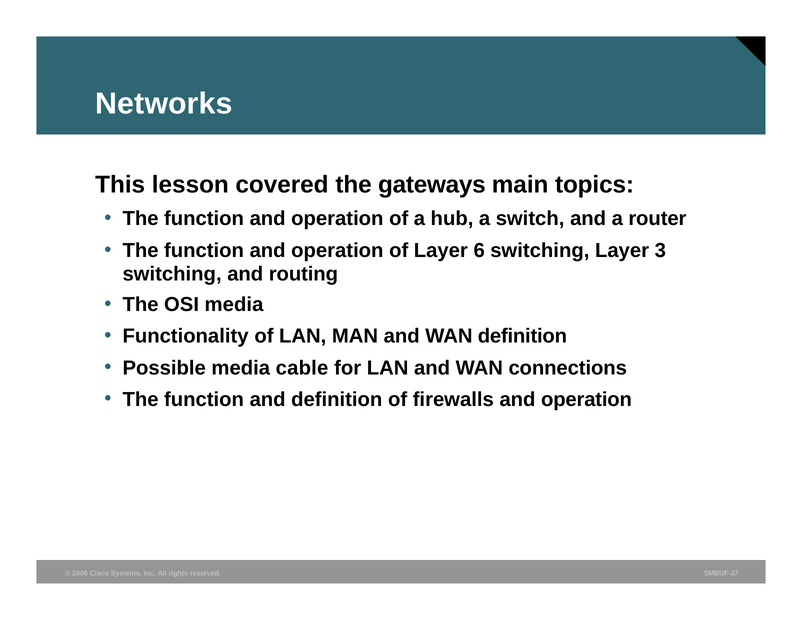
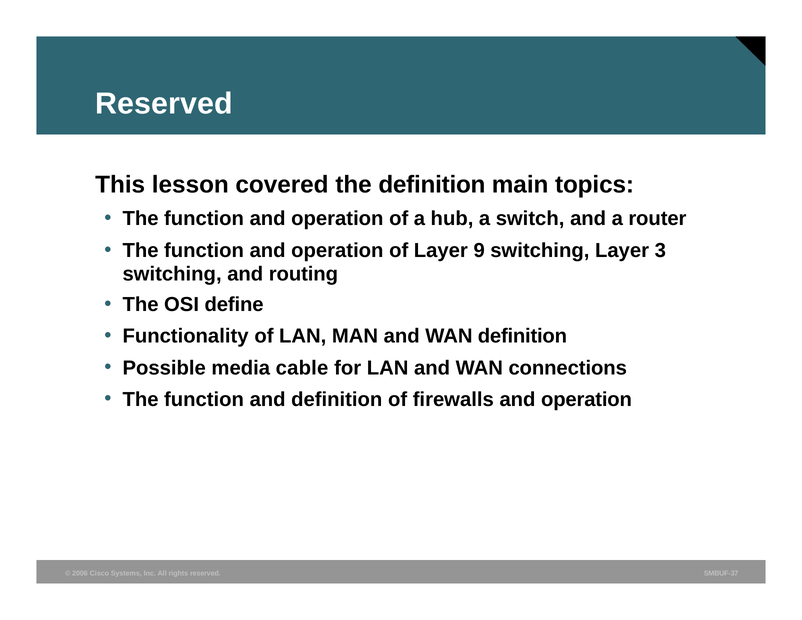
Networks at (164, 104): Networks -> Reserved
the gateways: gateways -> definition
6: 6 -> 9
OSI media: media -> define
